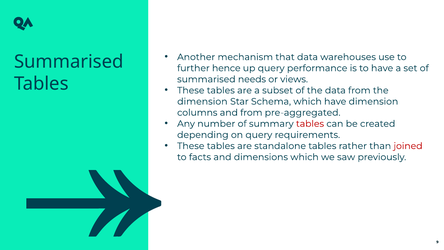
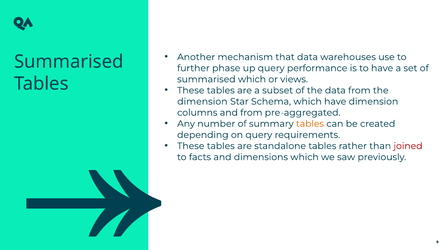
hence: hence -> phase
summarised needs: needs -> which
tables at (310, 124) colour: red -> orange
